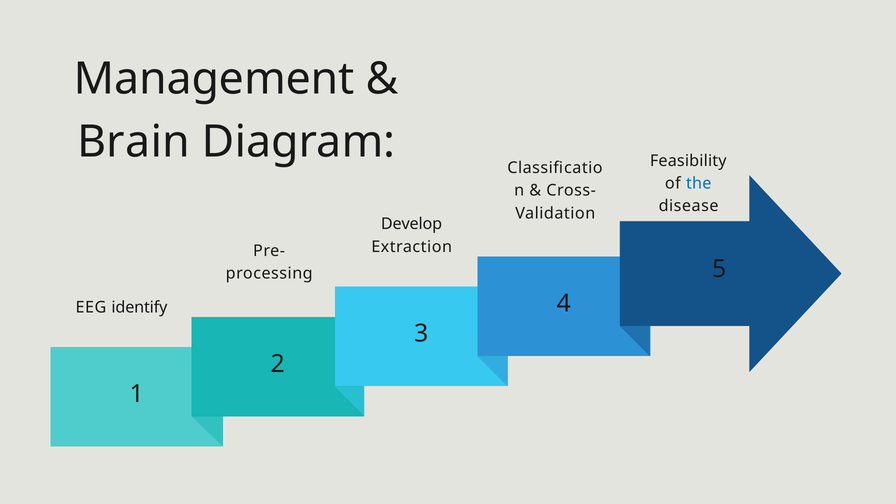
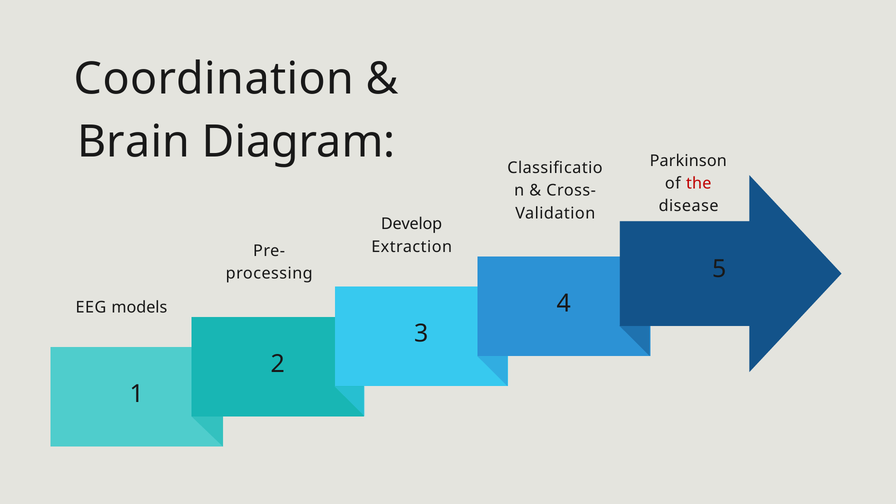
Management: Management -> Coordination
Feasibility: Feasibility -> Parkinson
the colour: blue -> red
identify: identify -> models
